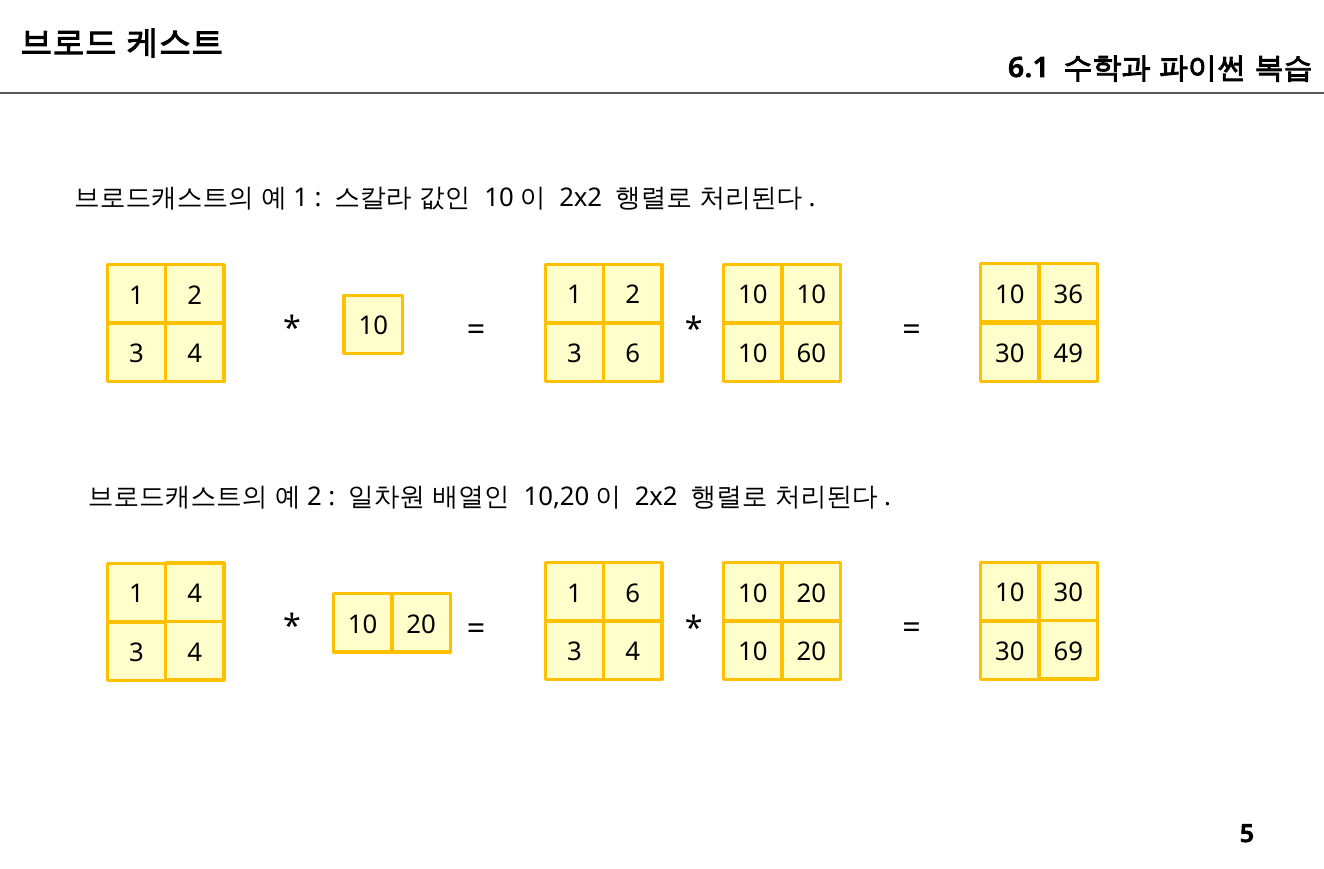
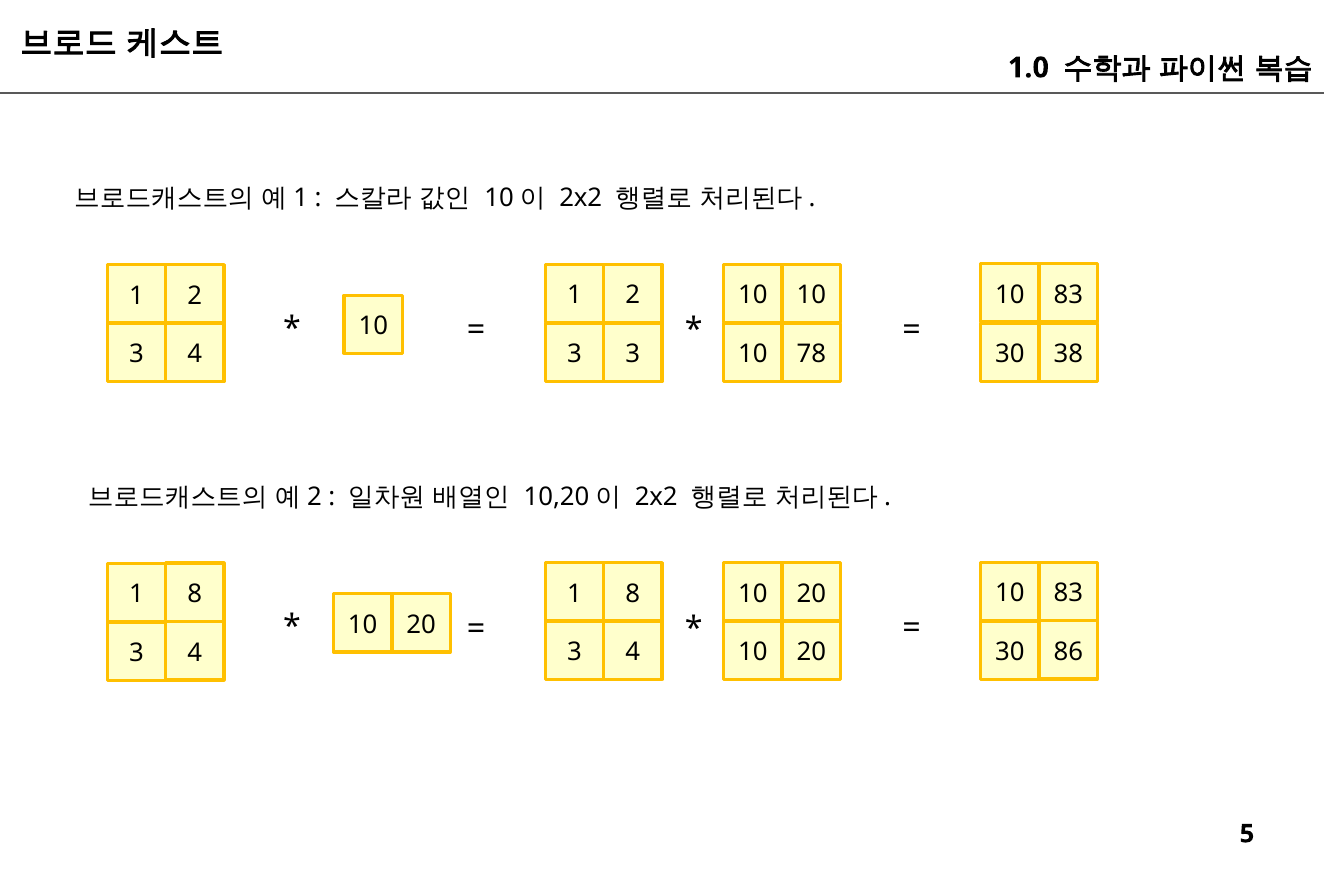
6.1: 6.1 -> 1.0
36 at (1068, 295): 36 -> 83
3 6: 6 -> 3
60: 60 -> 78
49: 49 -> 38
30 at (1068, 594): 30 -> 83
6 at (633, 594): 6 -> 8
4 at (195, 594): 4 -> 8
69: 69 -> 86
